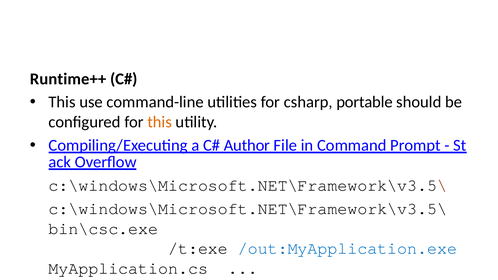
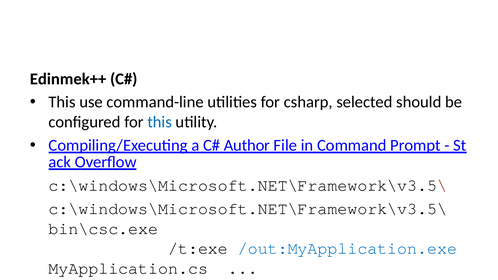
Runtime++: Runtime++ -> Edinmek++
portable: portable -> selected
this at (160, 122) colour: orange -> blue
